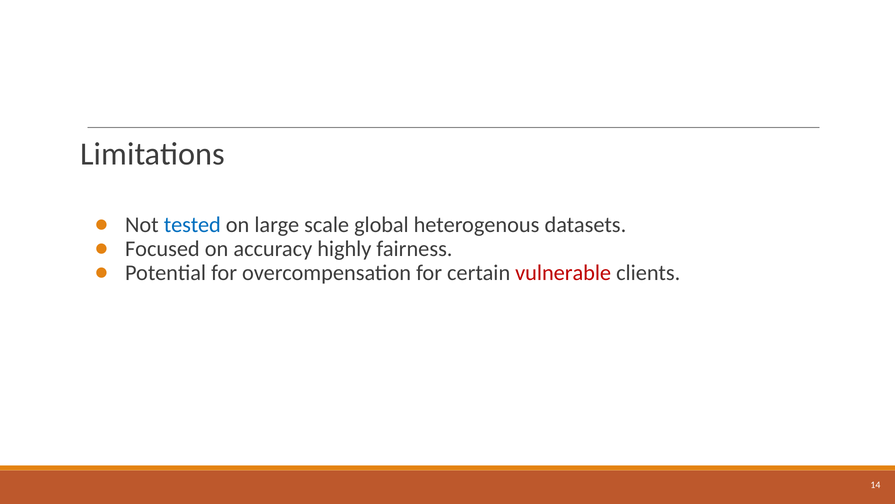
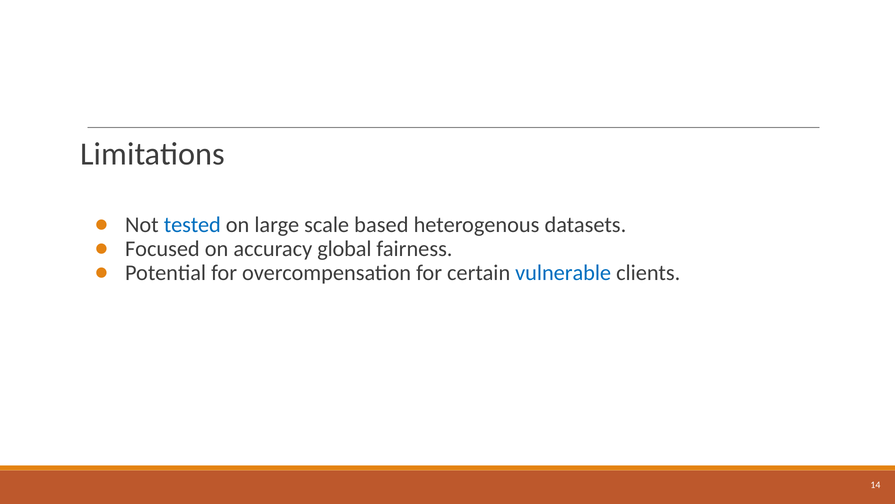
global: global -> based
highly: highly -> global
vulnerable colour: red -> blue
